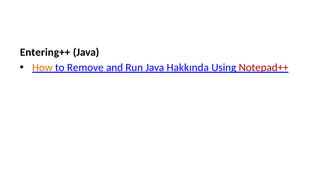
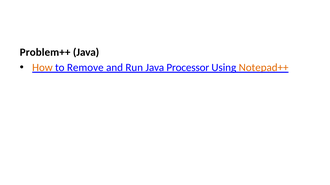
Entering++: Entering++ -> Problem++
Hakkında: Hakkında -> Processor
Notepad++ colour: red -> orange
